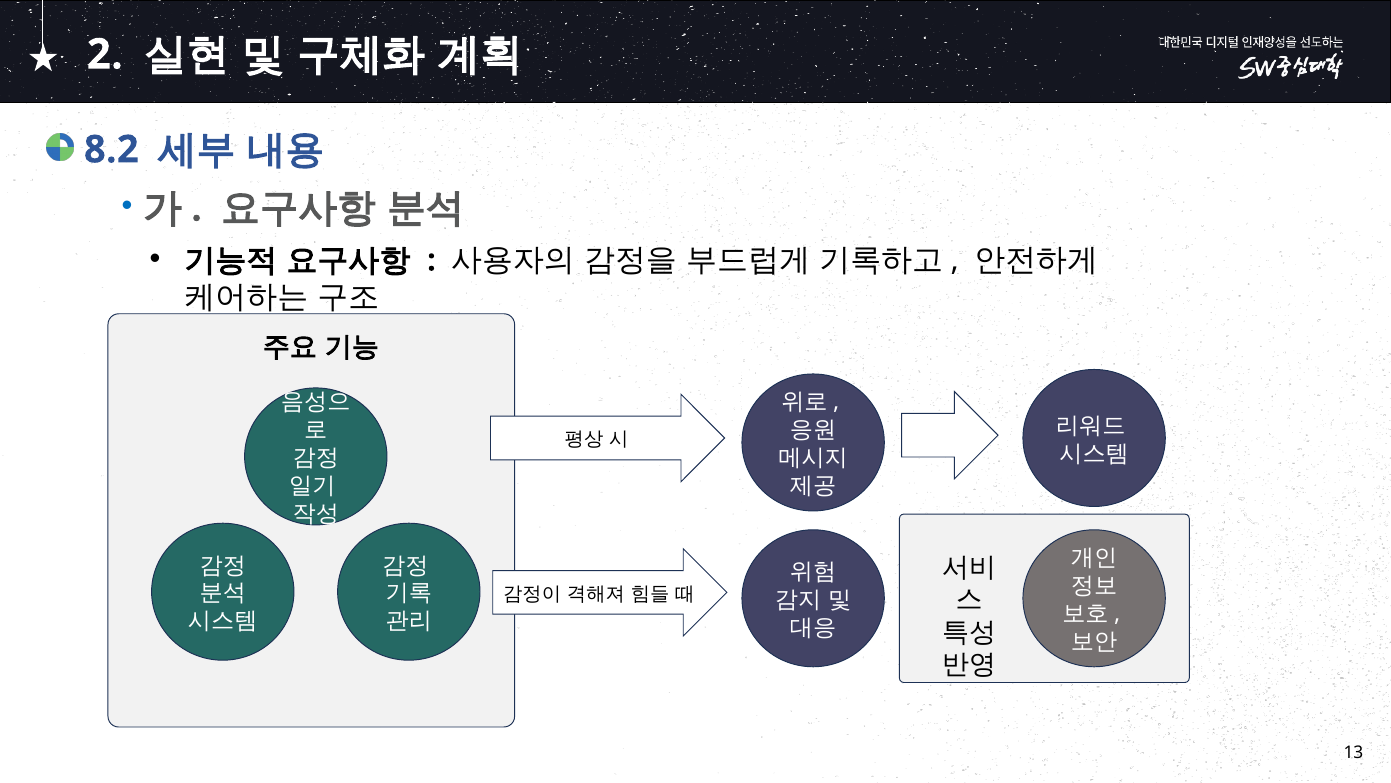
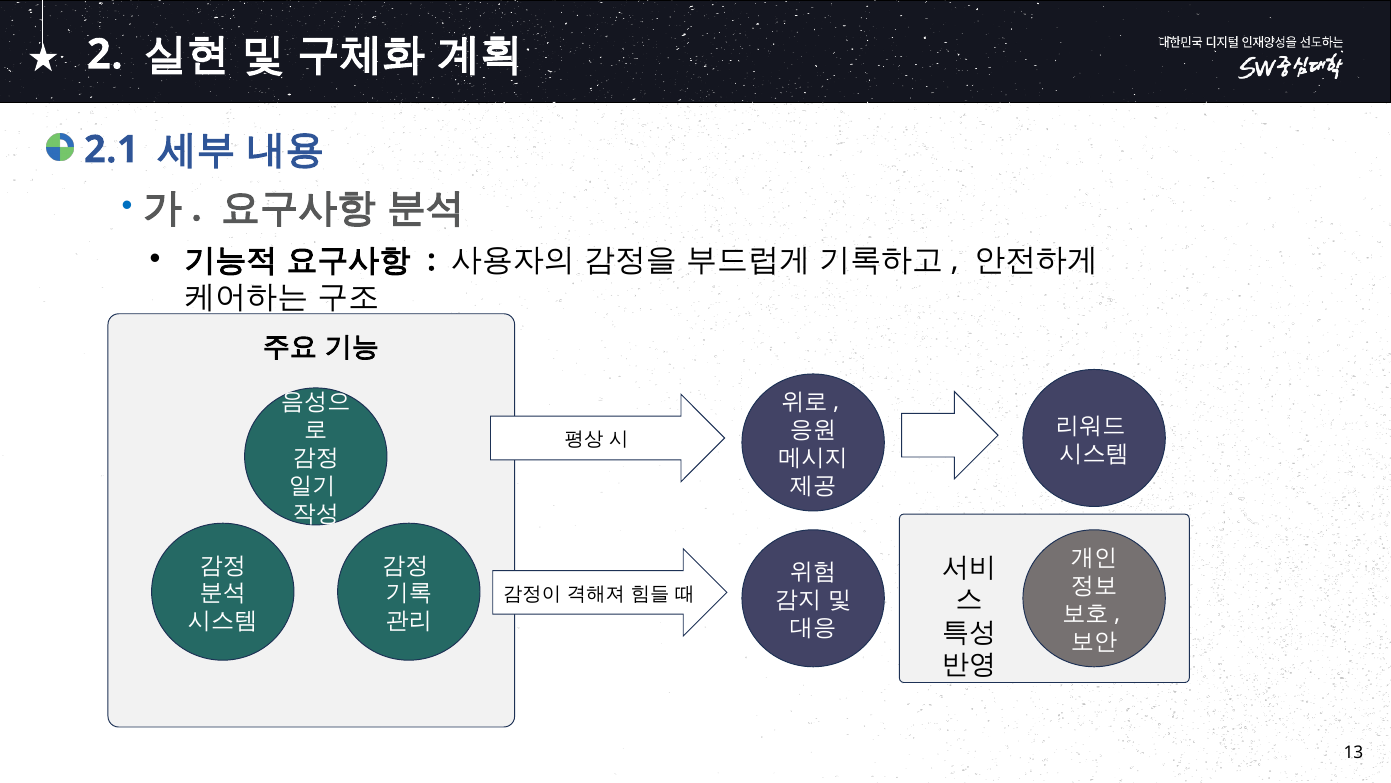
8.2: 8.2 -> 2.1
